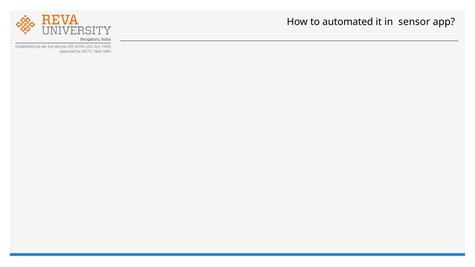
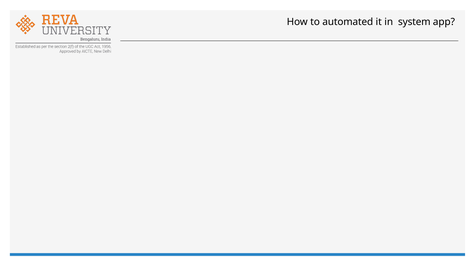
sensor: sensor -> system
